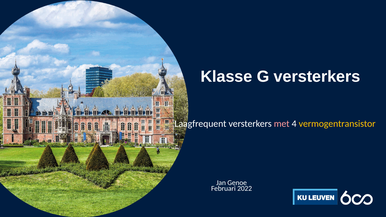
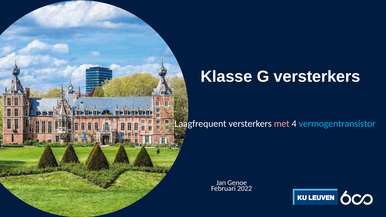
vermogentransistor colour: yellow -> light blue
